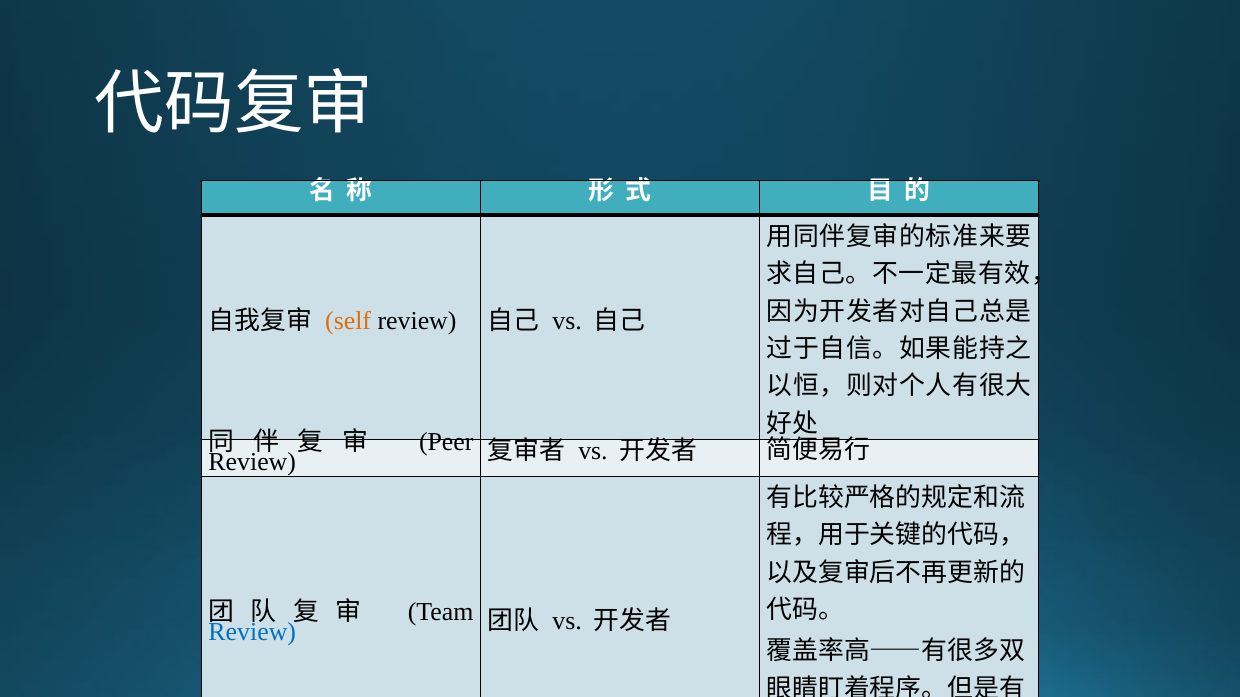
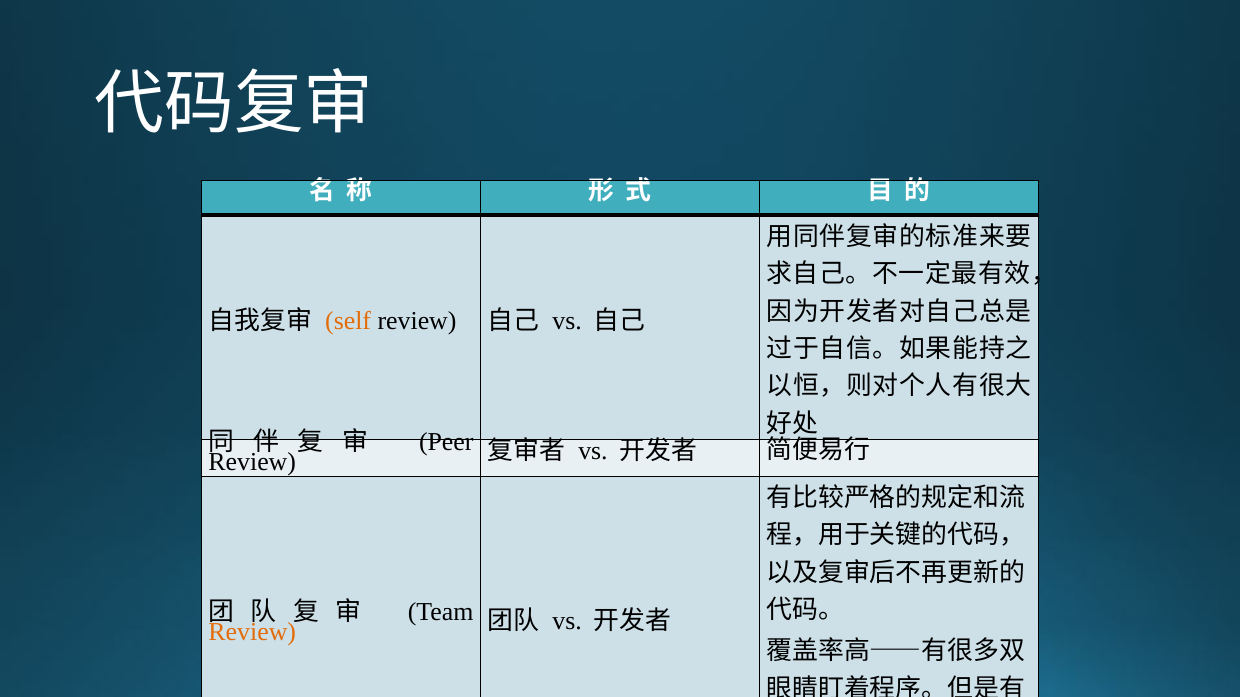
Review at (252, 632) colour: blue -> orange
